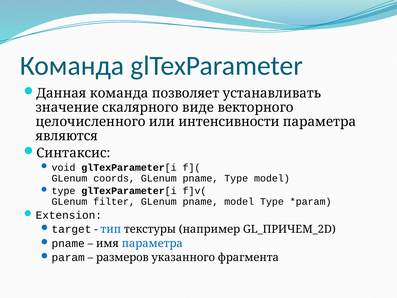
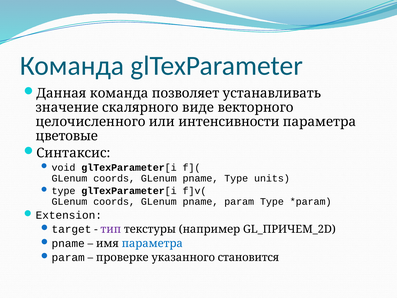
являются: являются -> цветовые
Type model: model -> units
filter at (114, 202): filter -> coords
pname model: model -> param
тип colour: blue -> purple
размеров: размеров -> проверке
фрагмента: фрагмента -> становится
